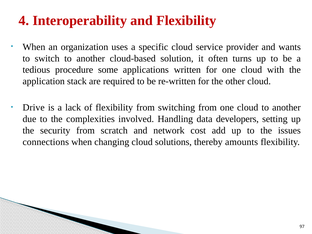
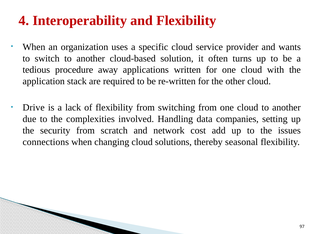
some: some -> away
developers: developers -> companies
amounts: amounts -> seasonal
